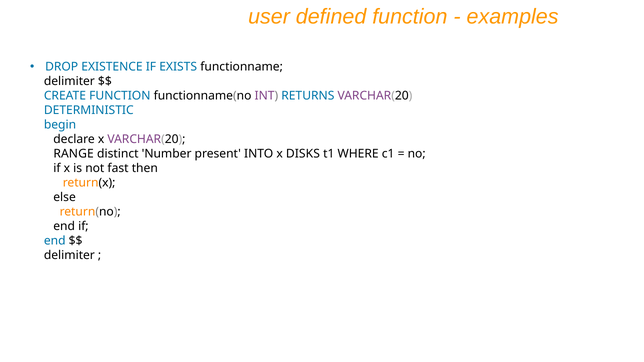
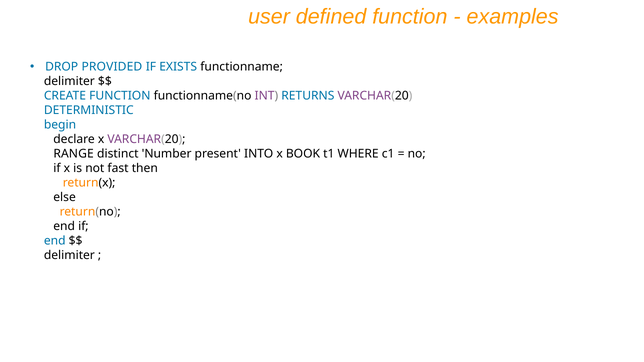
EXISTENCE: EXISTENCE -> PROVIDED
DISKS: DISKS -> BOOK
